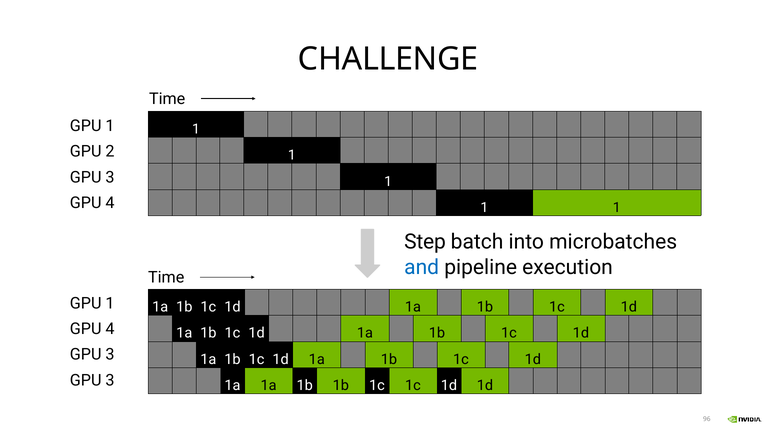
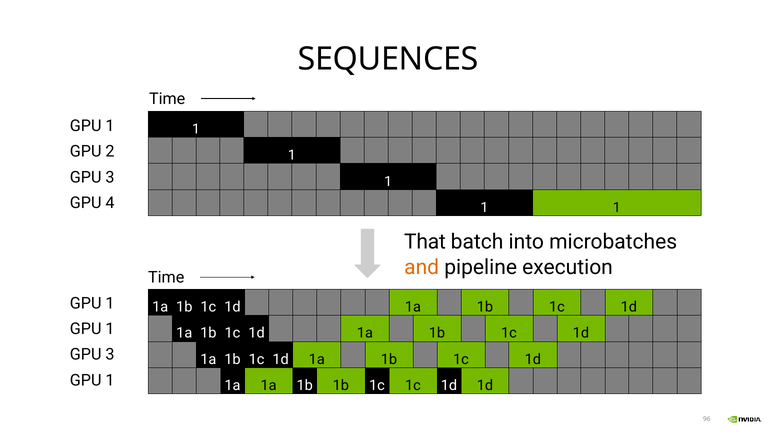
CHALLENGE: CHALLENGE -> SEQUENCES
Step: Step -> That
and colour: blue -> orange
4 at (110, 329): 4 -> 1
3 at (110, 381): 3 -> 1
